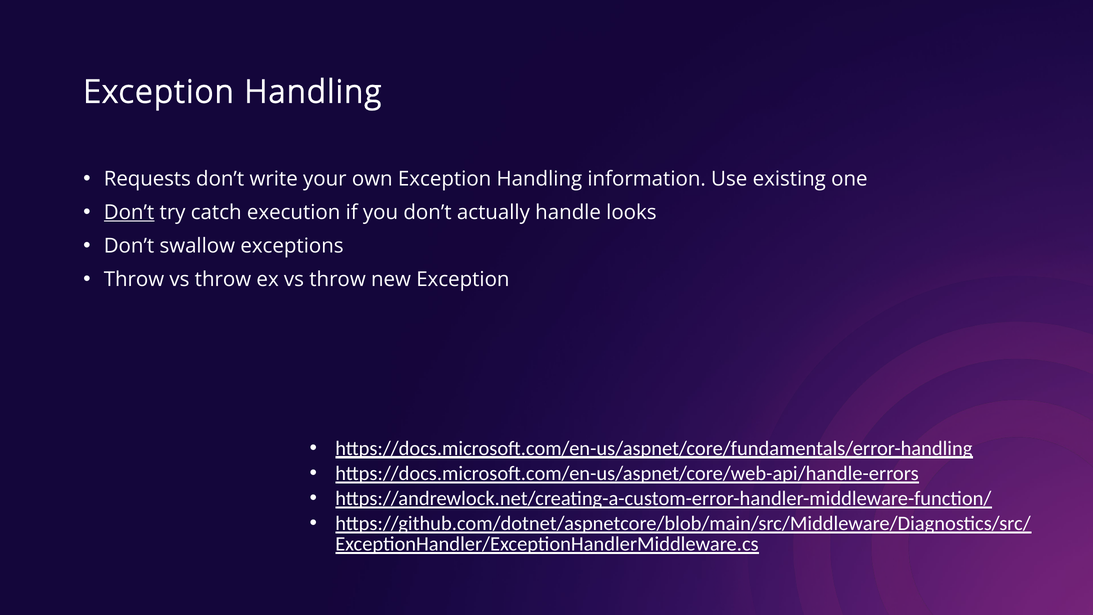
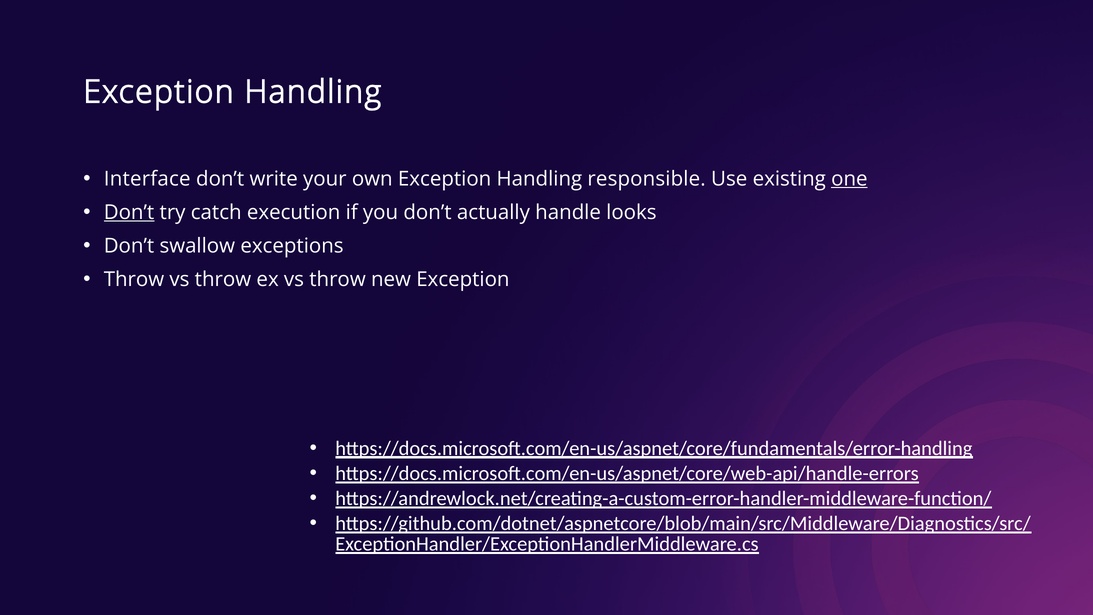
Requests: Requests -> Interface
information: information -> responsible
one underline: none -> present
